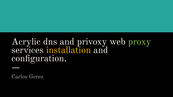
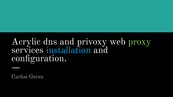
installation colour: yellow -> light blue
